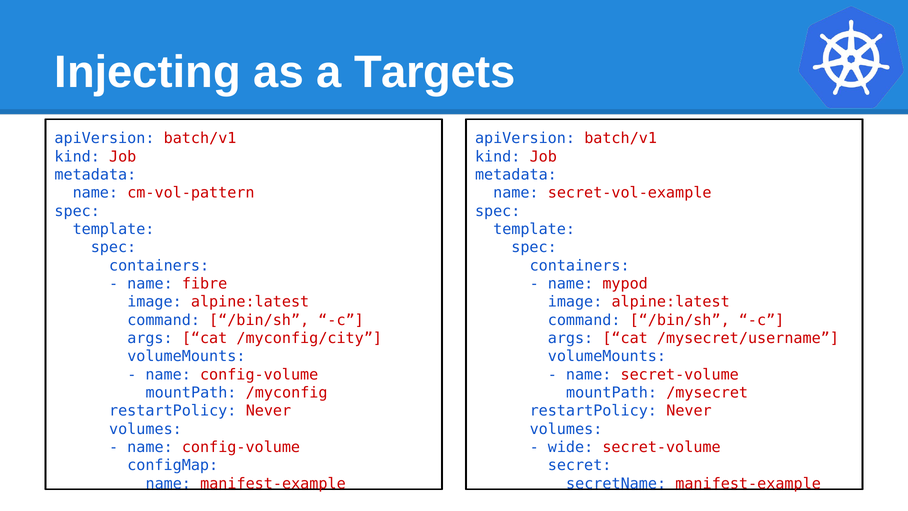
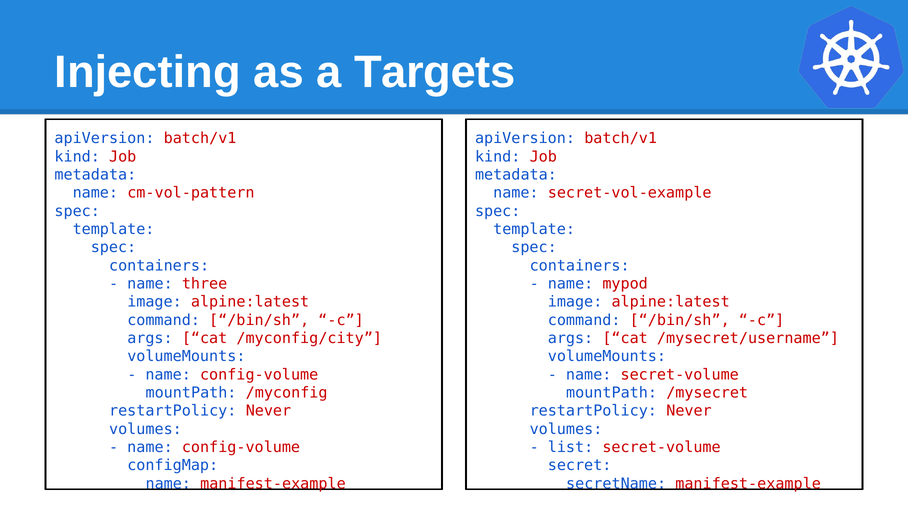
fibre: fibre -> three
wide: wide -> list
